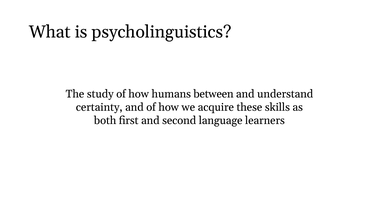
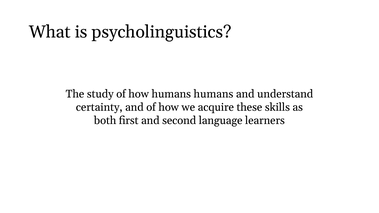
humans between: between -> humans
